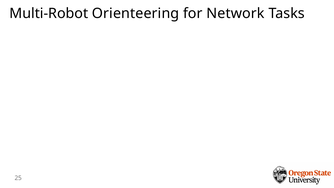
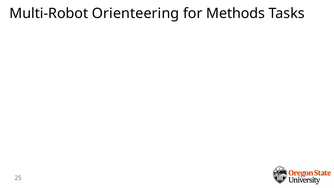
Network: Network -> Methods
